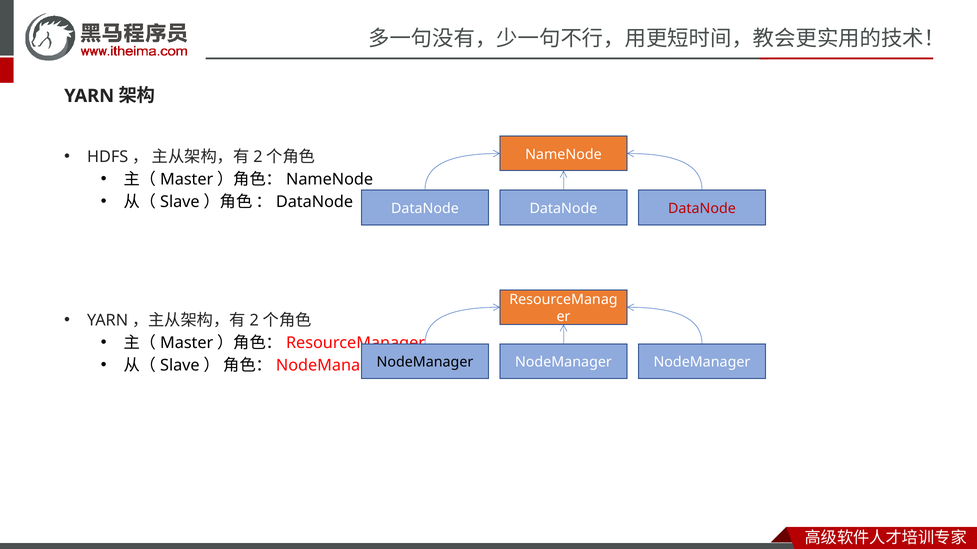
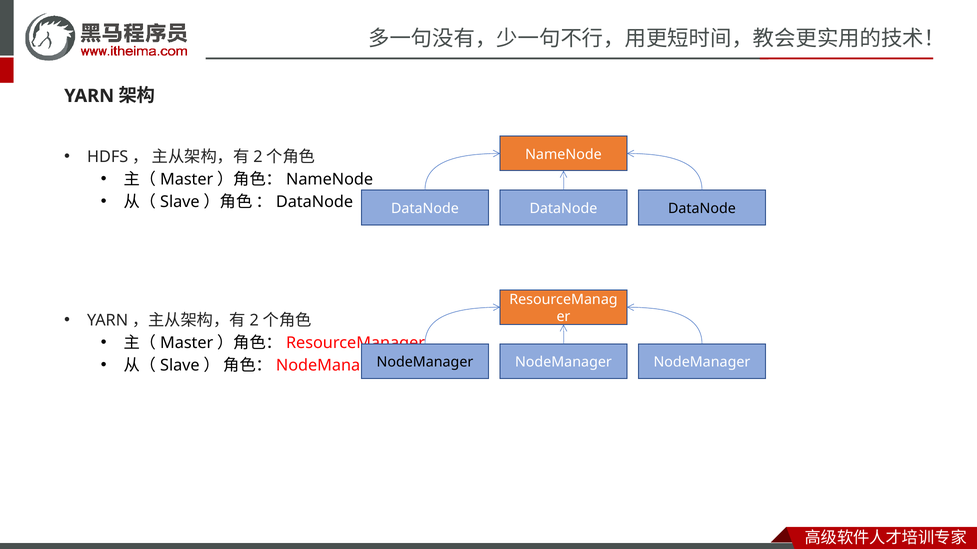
DataNode at (702, 209) colour: red -> black
